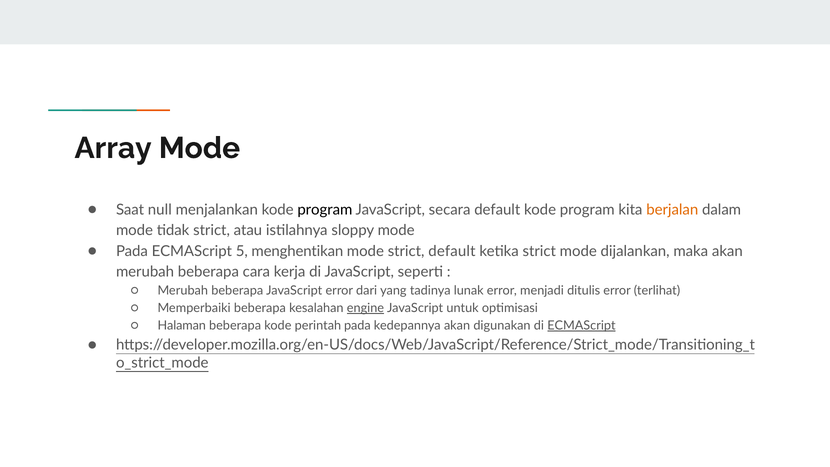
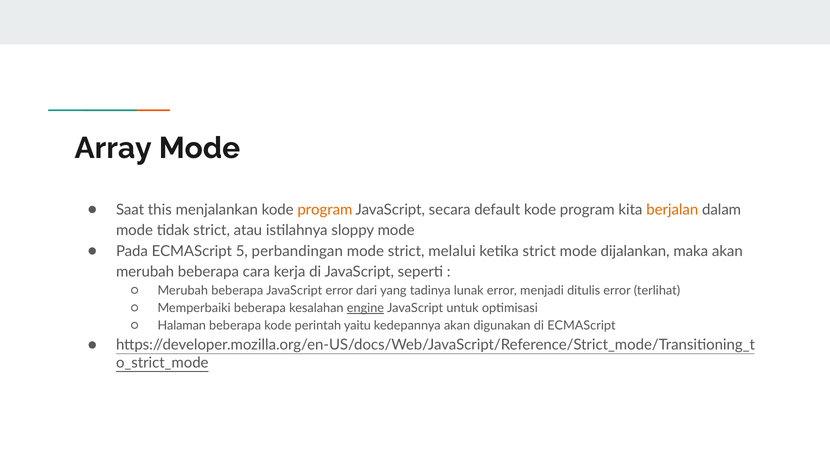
null: null -> this
program at (325, 210) colour: black -> orange
menghentikan: menghentikan -> perbandingan
strict default: default -> melalui
perintah pada: pada -> yaitu
ECMAScript at (581, 325) underline: present -> none
